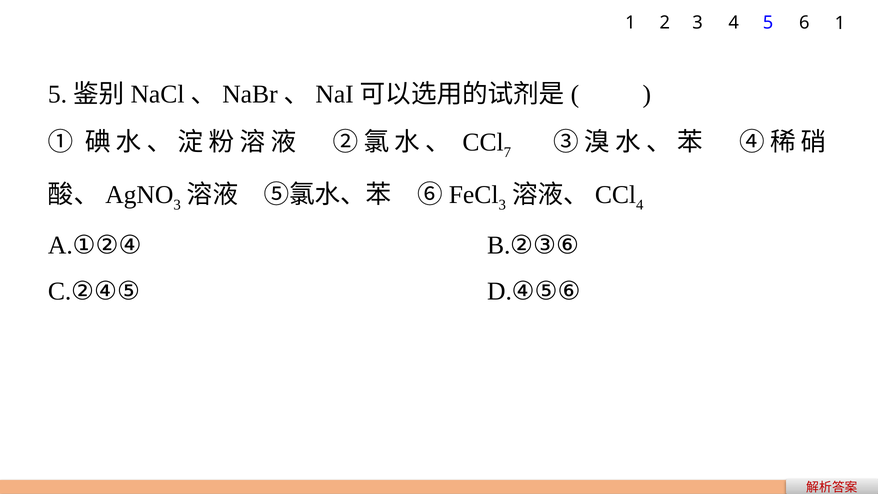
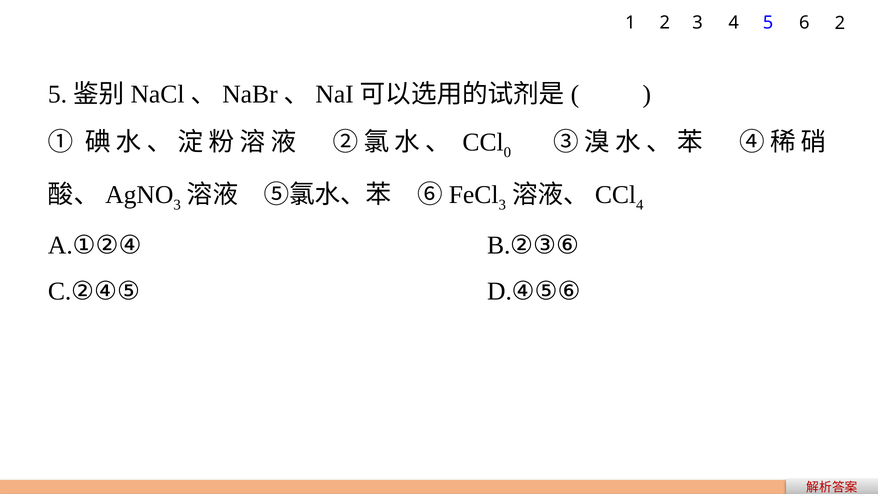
6 1: 1 -> 2
7: 7 -> 0
